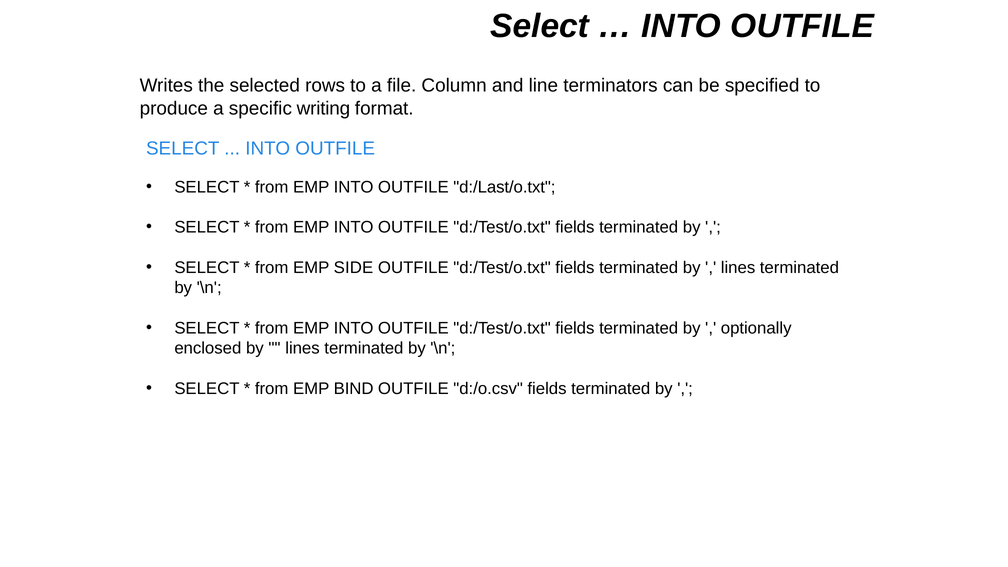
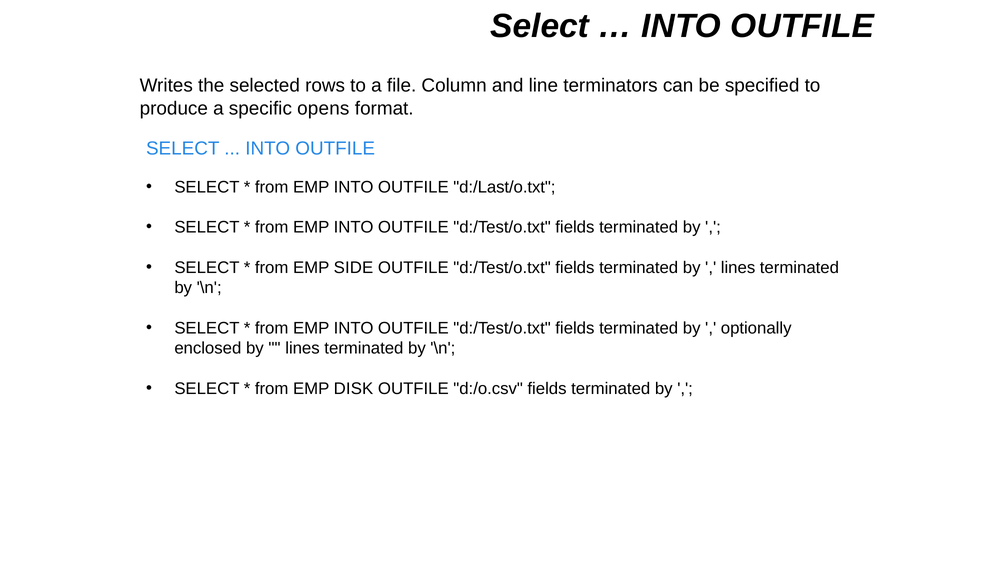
writing: writing -> opens
BIND: BIND -> DISK
